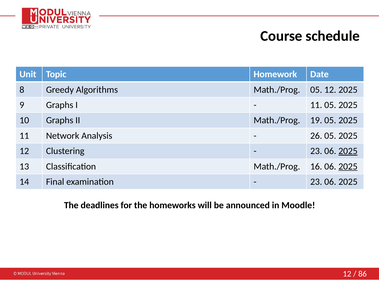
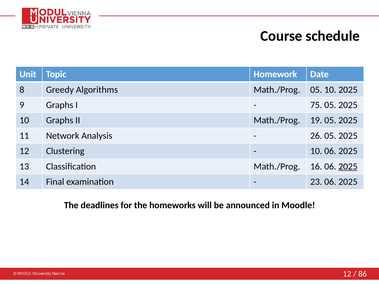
05 12: 12 -> 10
11 at (316, 105): 11 -> 75
23 at (316, 151): 23 -> 10
2025 at (348, 151) underline: present -> none
